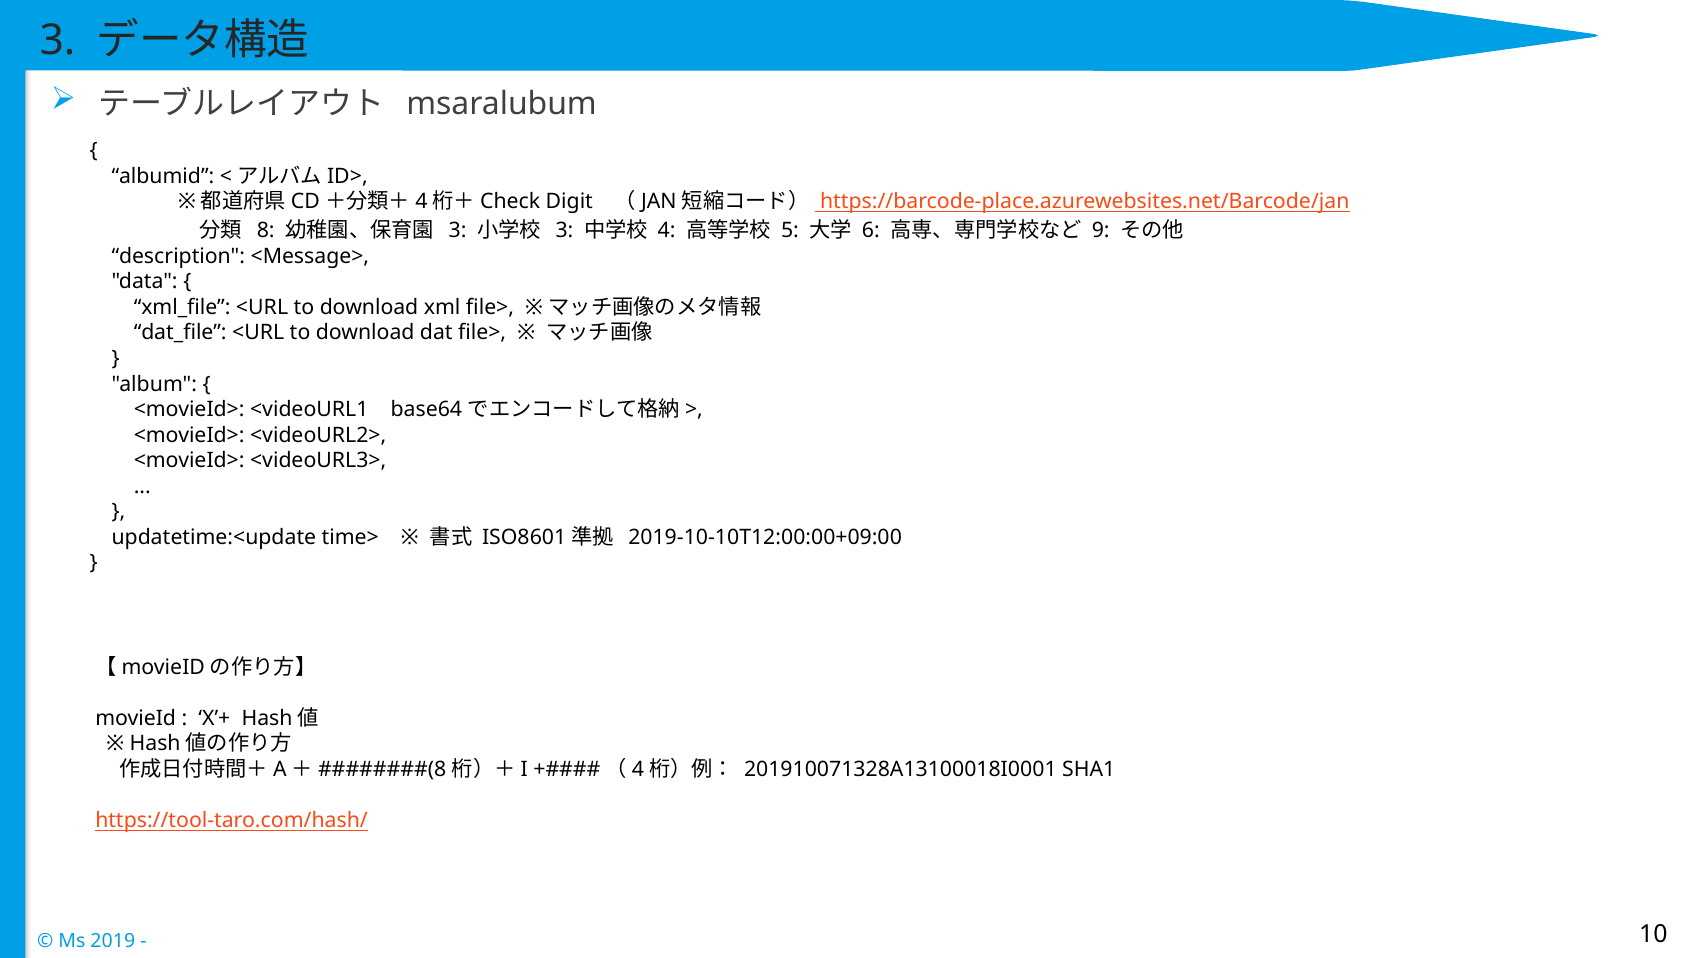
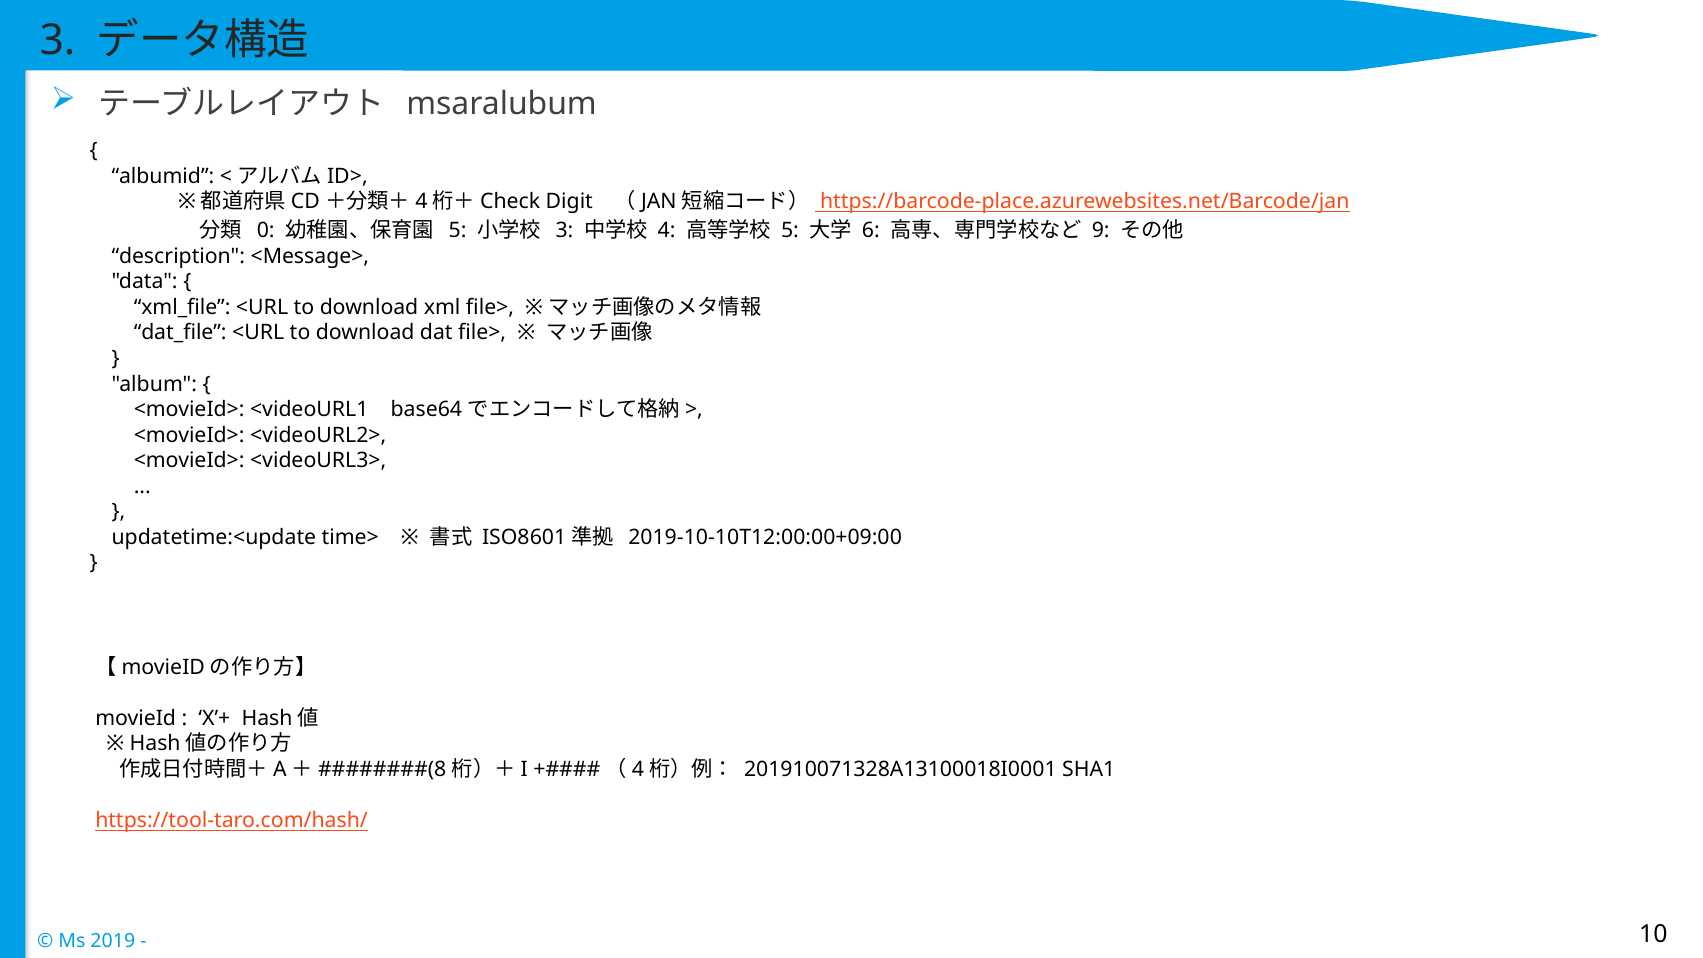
8: 8 -> 0
3 at (458, 231): 3 -> 5
